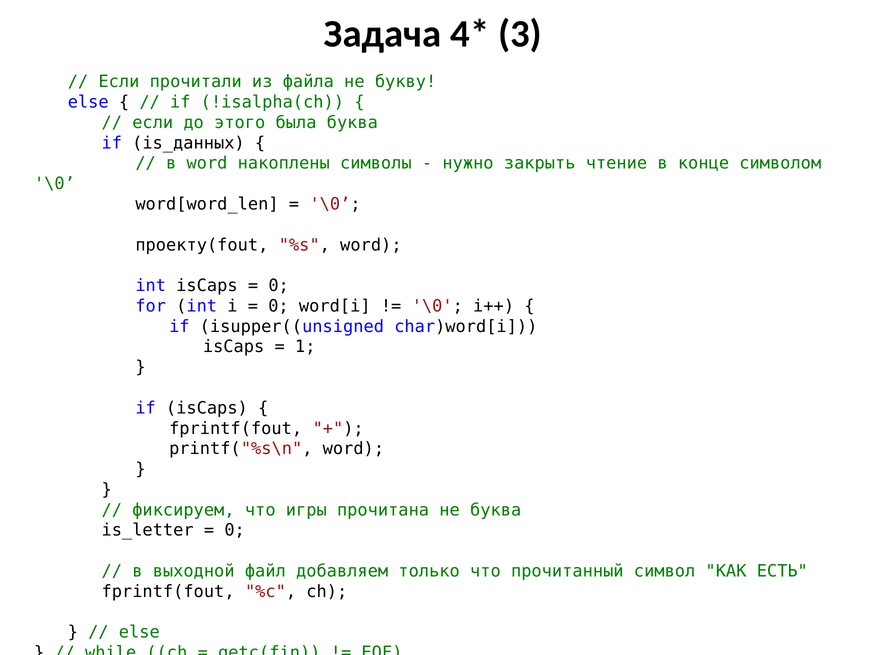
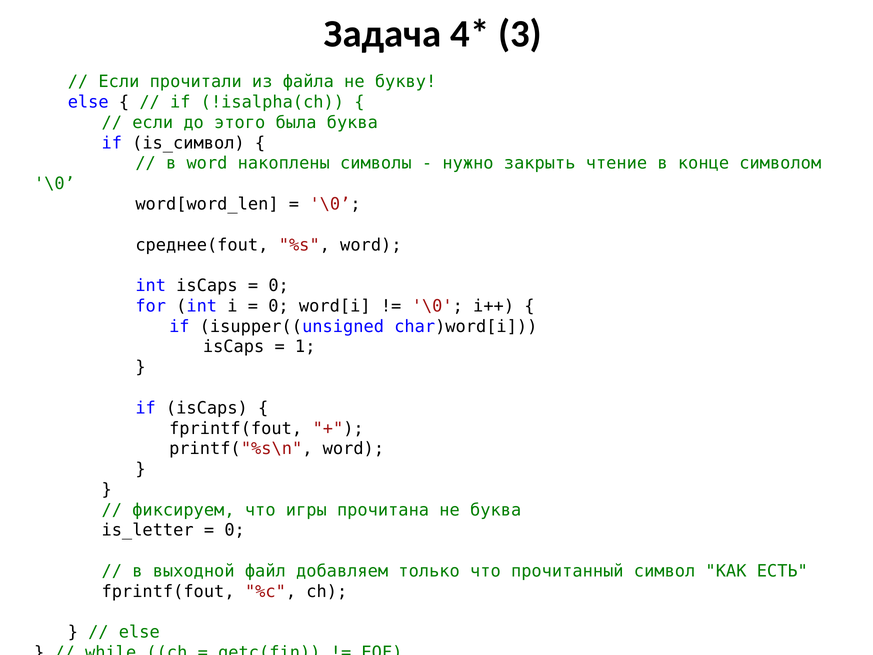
is_данных: is_данных -> is_символ
проекту(fout: проекту(fout -> среднее(fout
